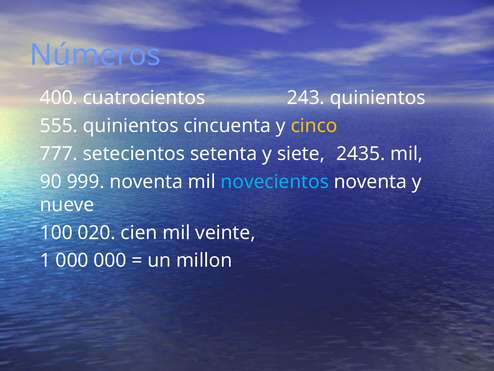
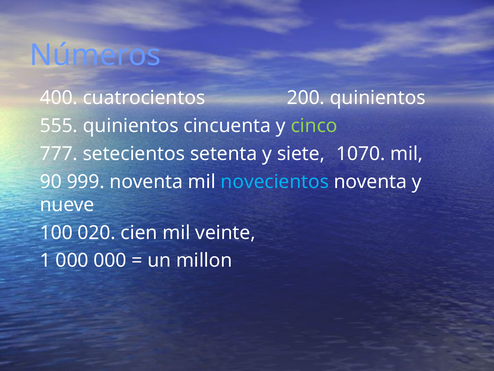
243: 243 -> 200
cinco colour: yellow -> light green
2435: 2435 -> 1070
